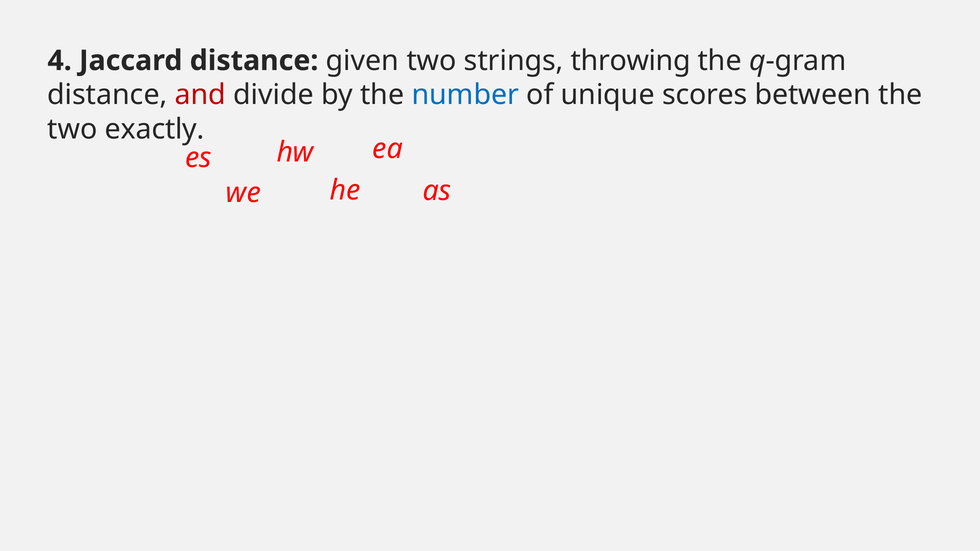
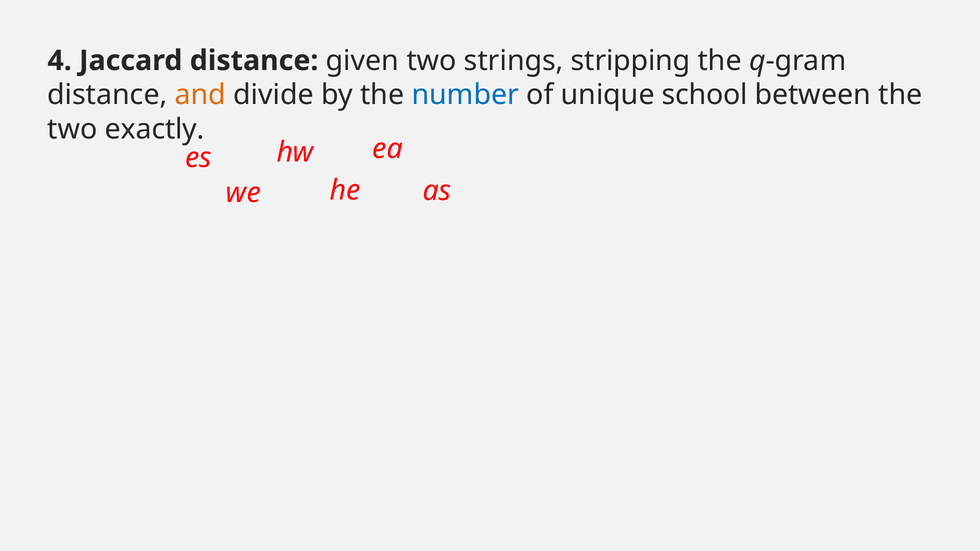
throwing: throwing -> stripping
and colour: red -> orange
scores: scores -> school
